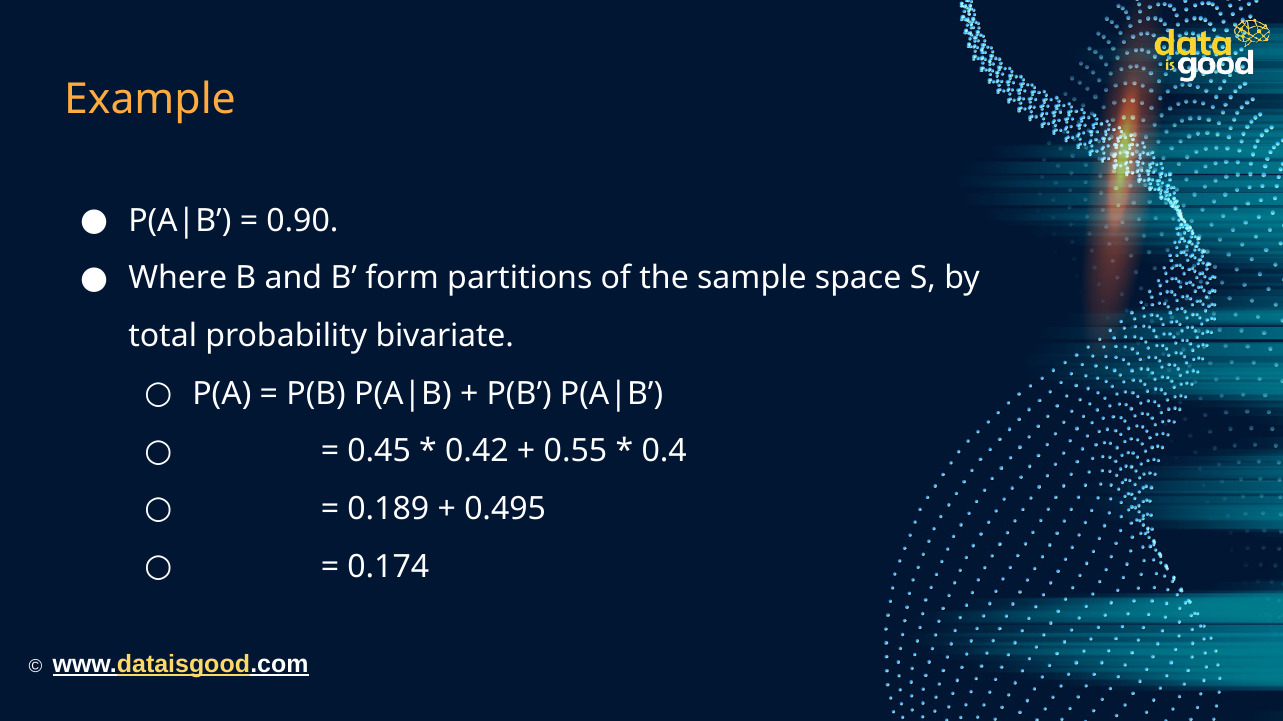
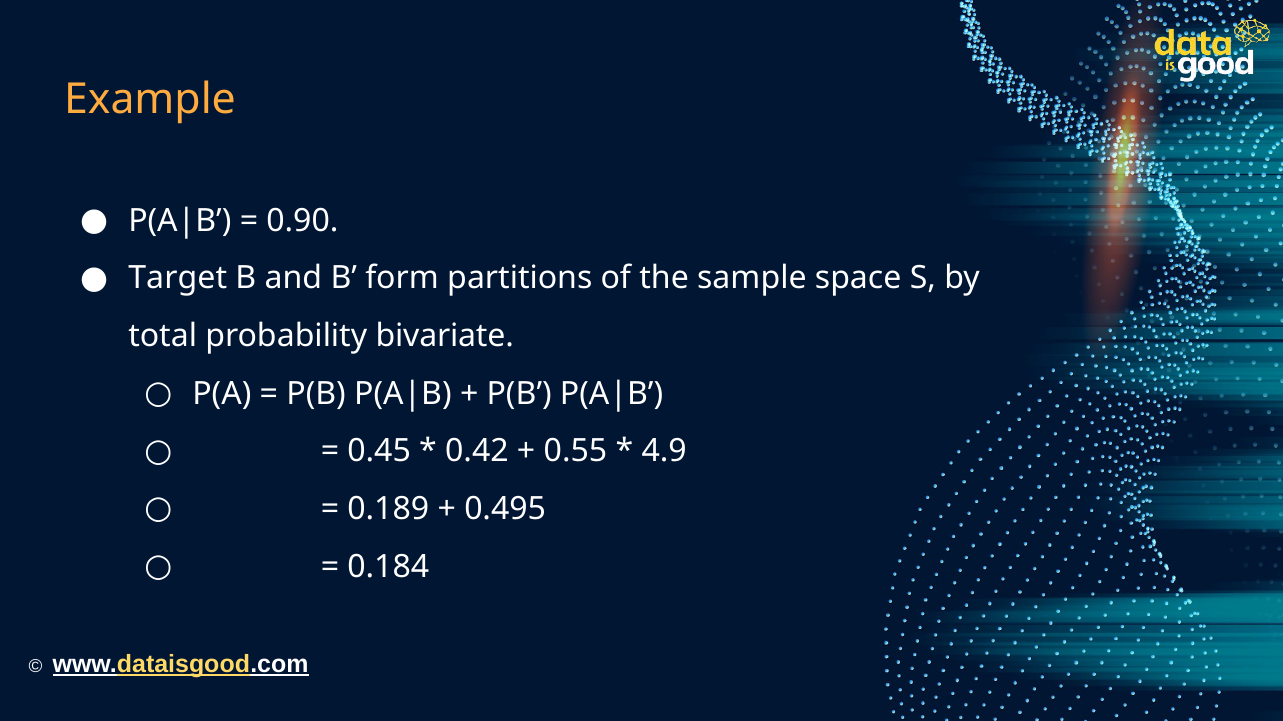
Where: Where -> Target
0.4: 0.4 -> 4.9
0.174: 0.174 -> 0.184
